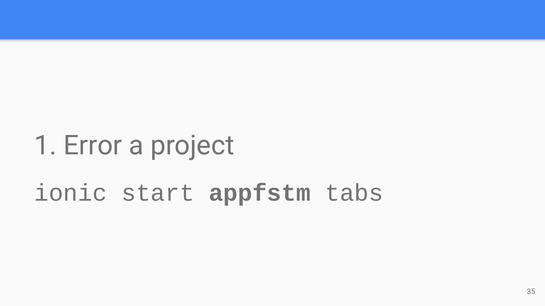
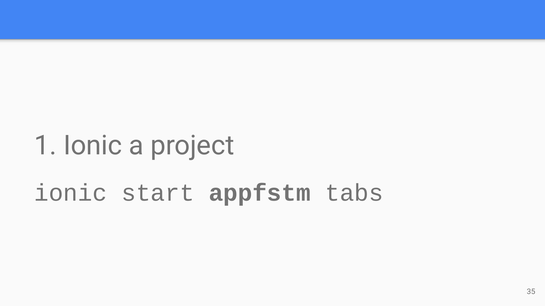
1 Error: Error -> Ionic
